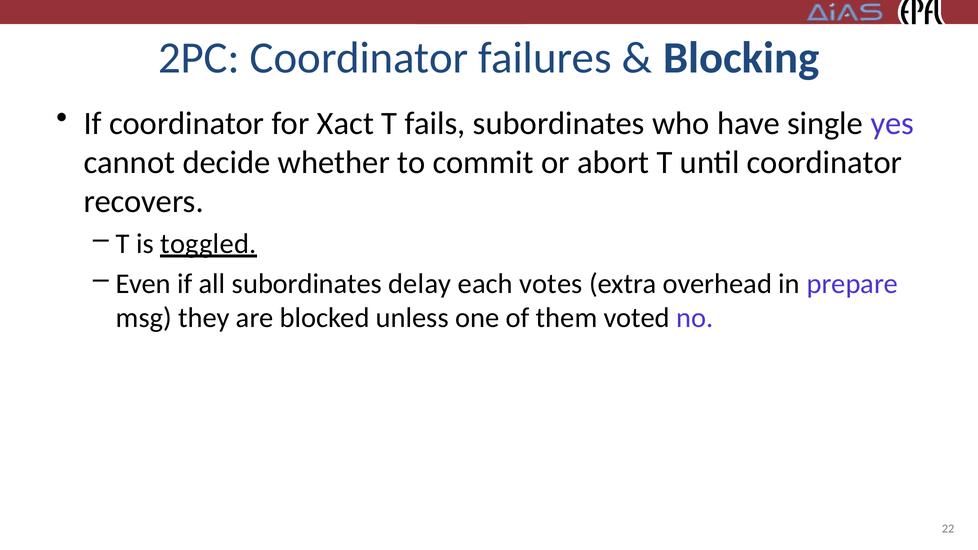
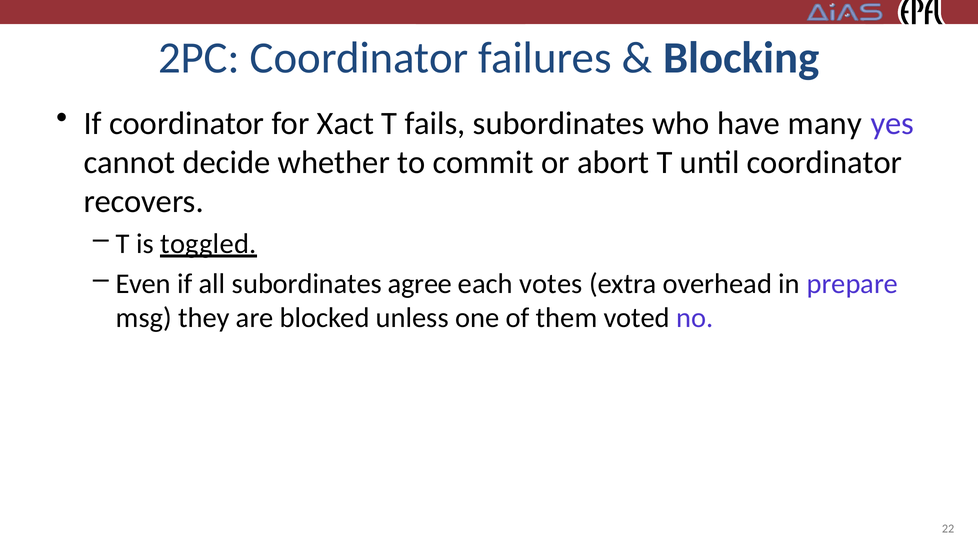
single: single -> many
delay: delay -> agree
